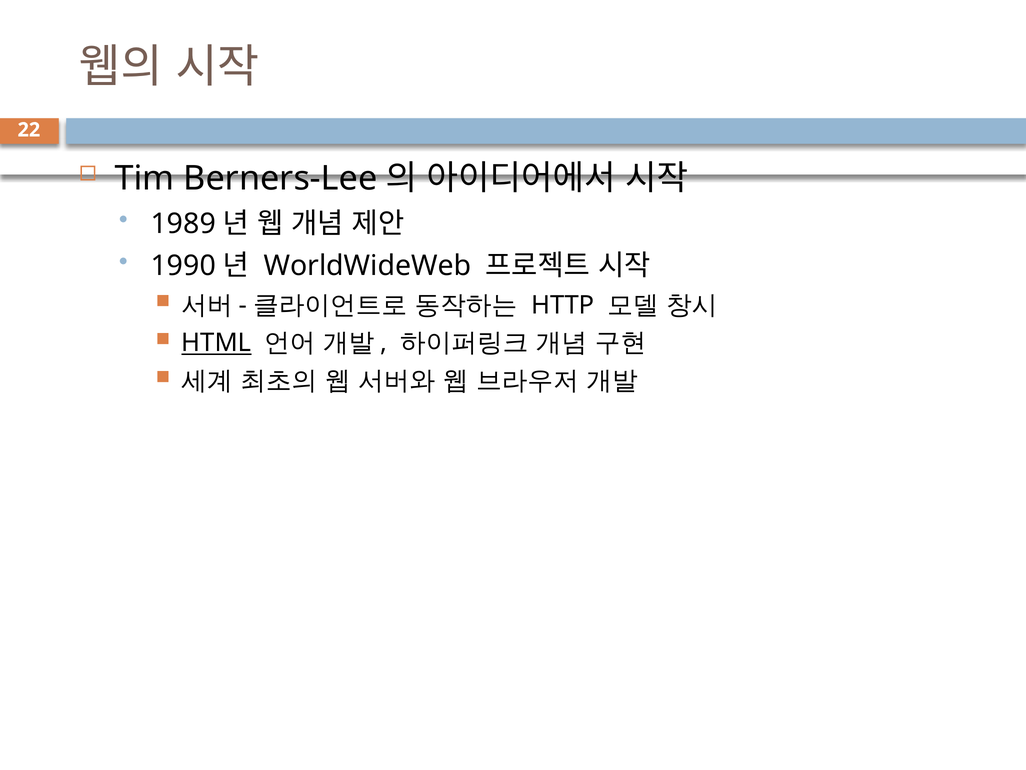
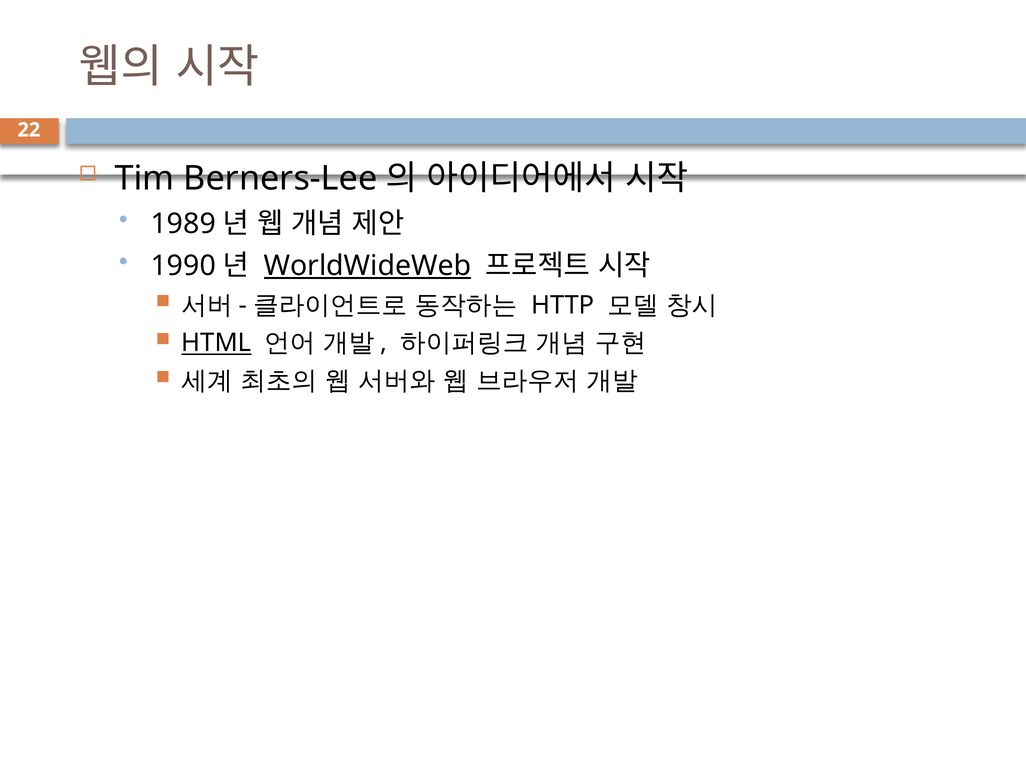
WorldWideWeb underline: none -> present
